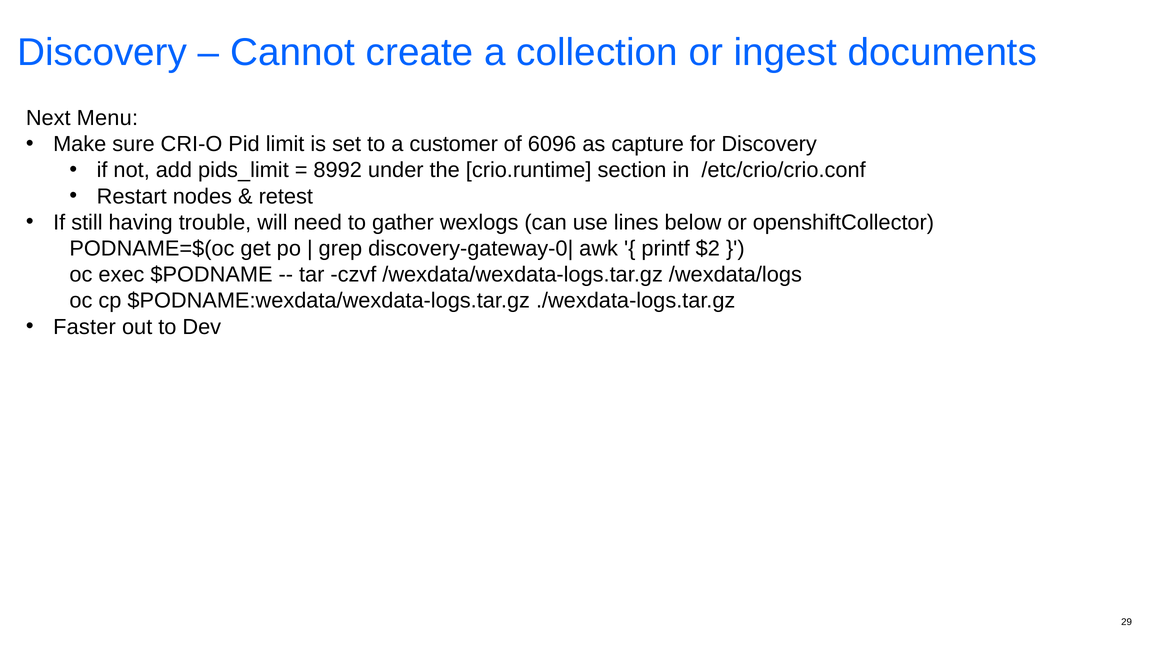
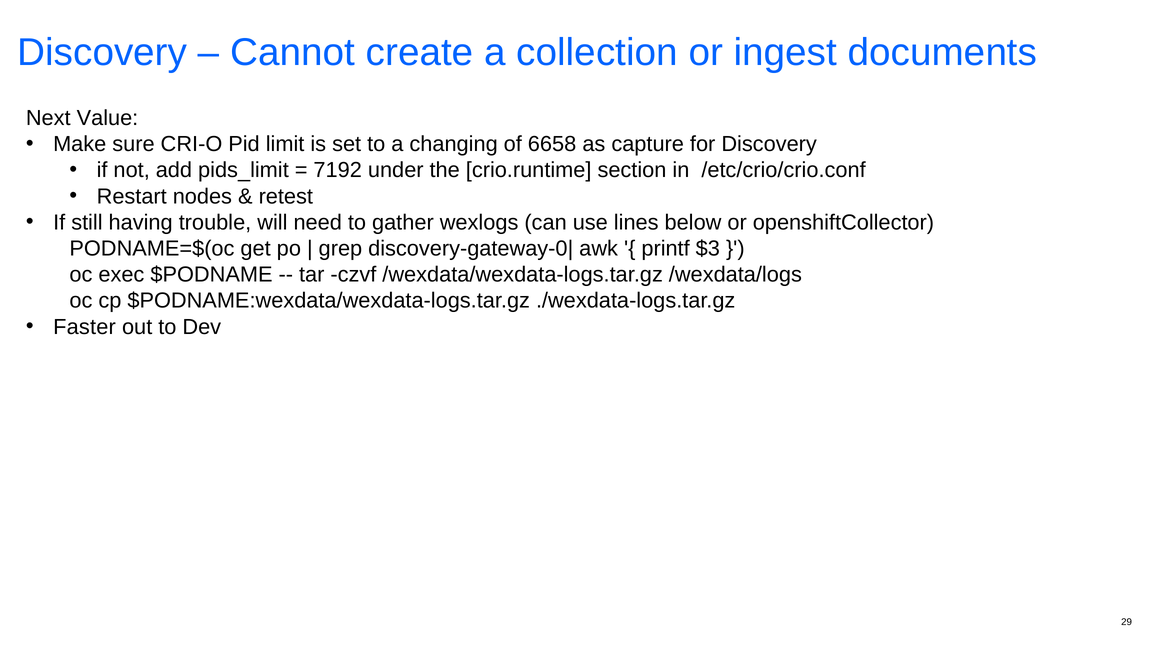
Menu: Menu -> Value
customer: customer -> changing
6096: 6096 -> 6658
8992: 8992 -> 7192
$2: $2 -> $3
